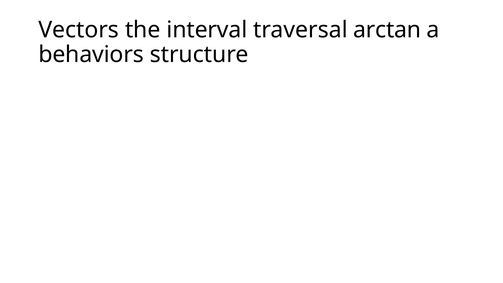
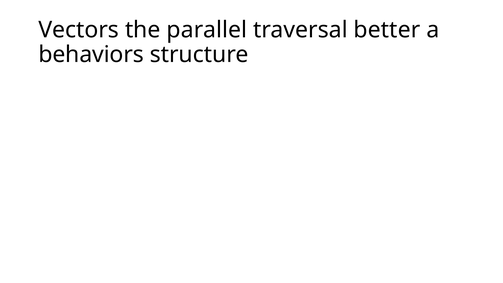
interval: interval -> parallel
arctan: arctan -> better
